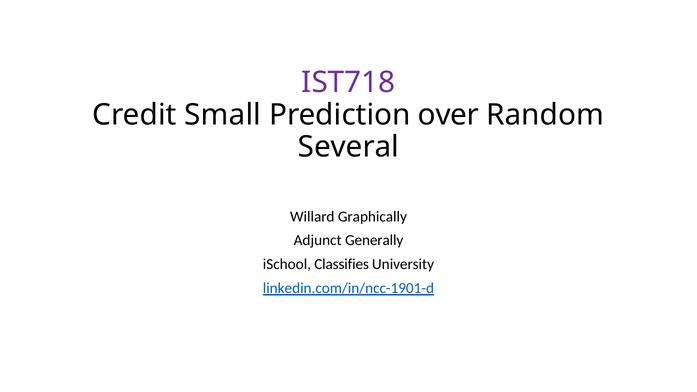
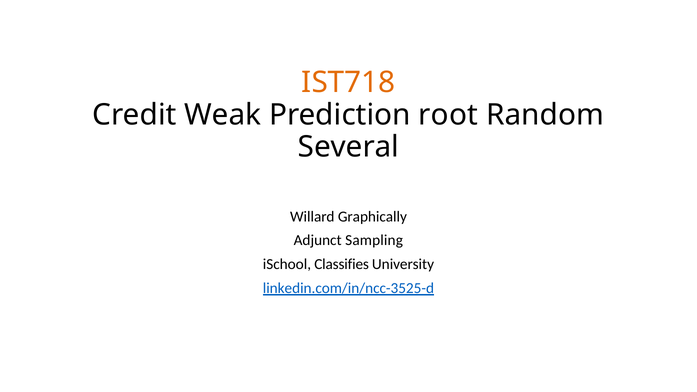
IST718 colour: purple -> orange
Small: Small -> Weak
over: over -> root
Generally: Generally -> Sampling
linkedin.com/in/ncc-1901-d: linkedin.com/in/ncc-1901-d -> linkedin.com/in/ncc-3525-d
